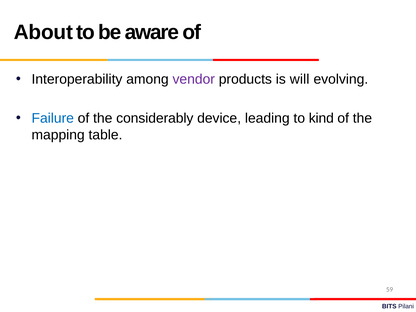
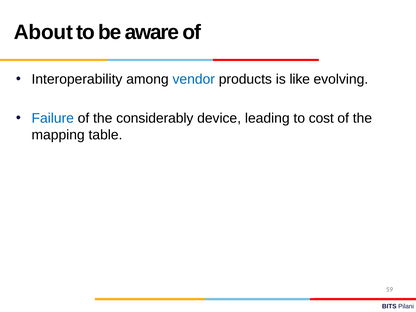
vendor colour: purple -> blue
will: will -> like
kind: kind -> cost
